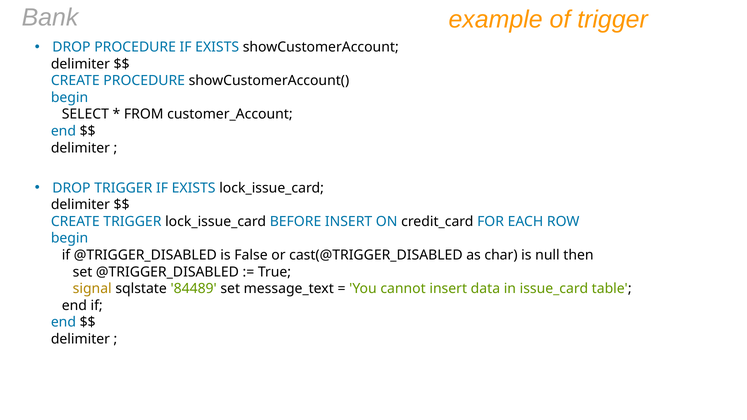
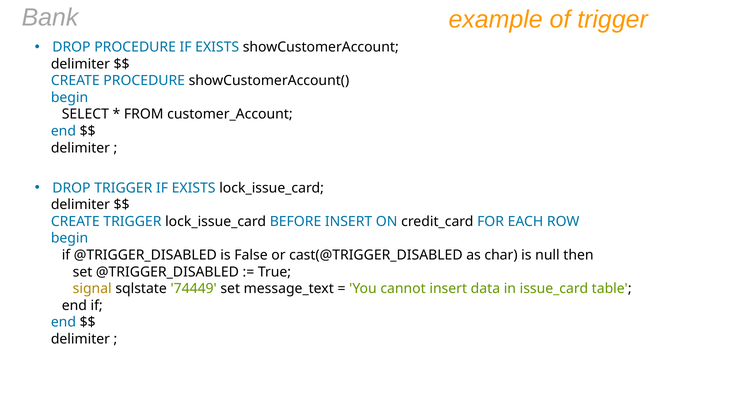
84489: 84489 -> 74449
